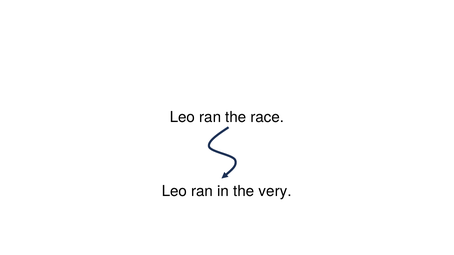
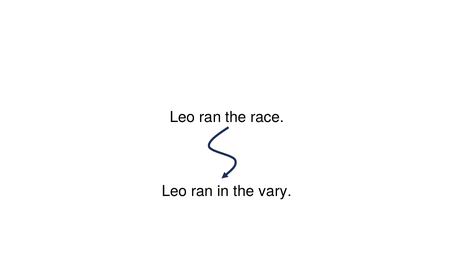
very: very -> vary
